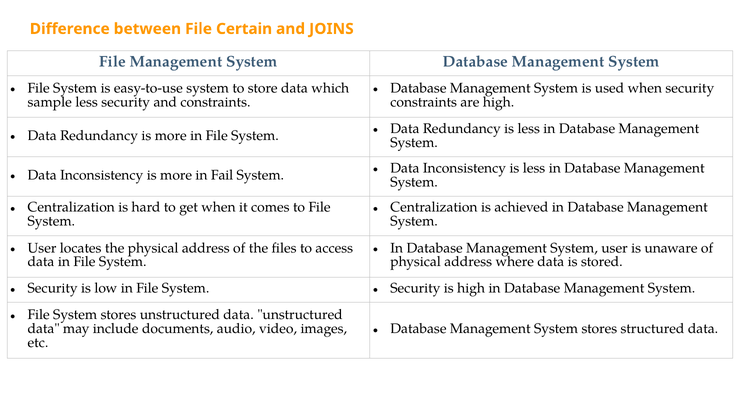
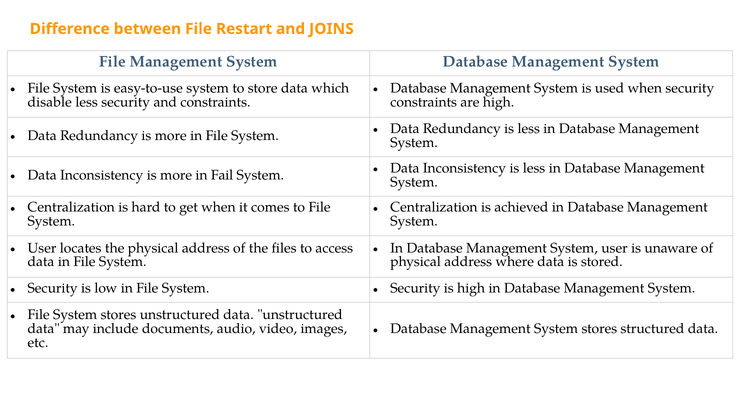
Certain: Certain -> Restart
sample: sample -> disable
